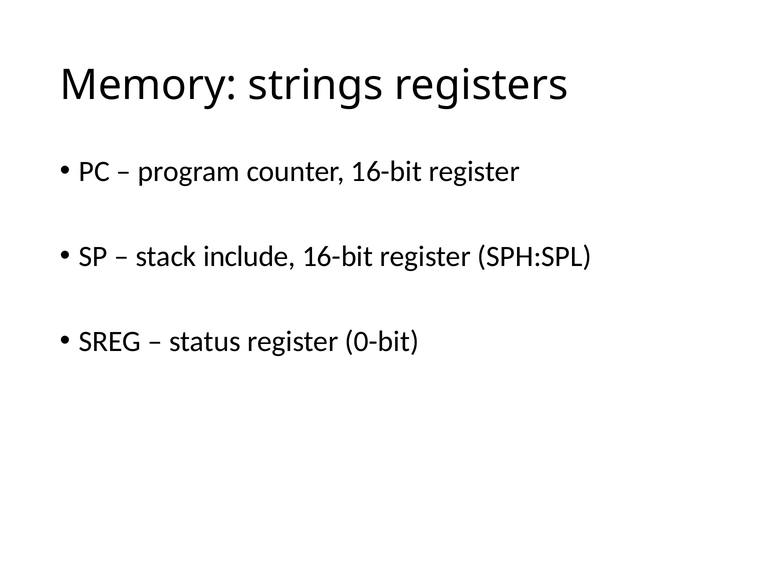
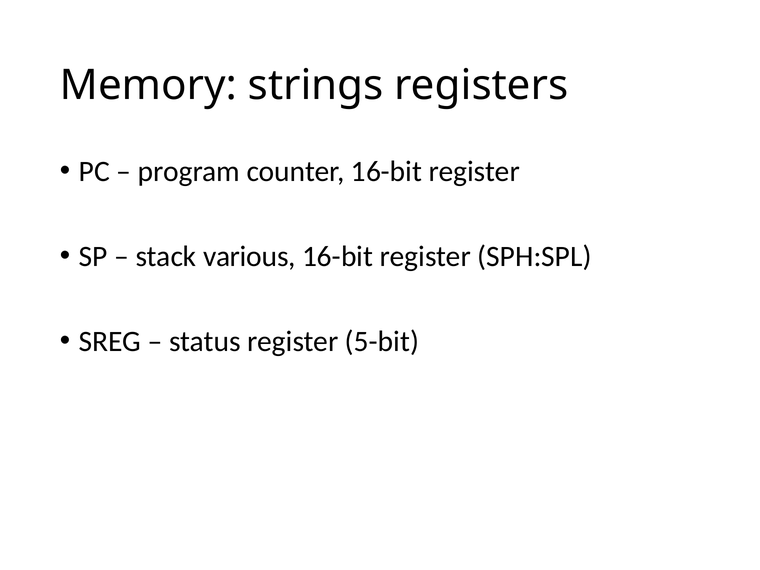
include: include -> various
0-bit: 0-bit -> 5-bit
